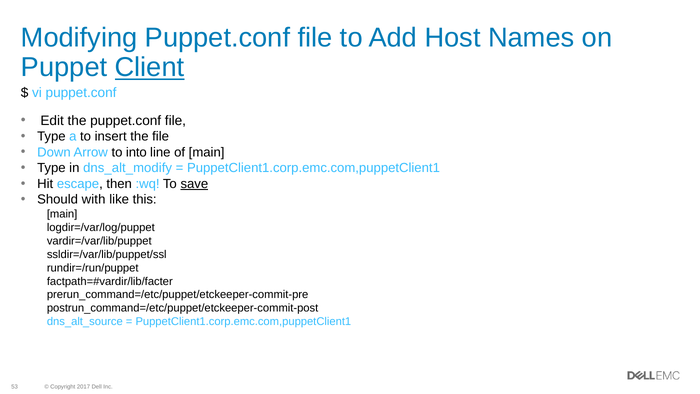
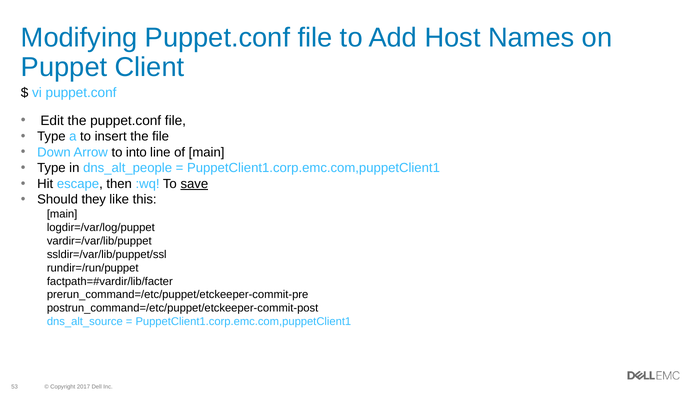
Client underline: present -> none
dns_alt_modify: dns_alt_modify -> dns_alt_people
with: with -> they
